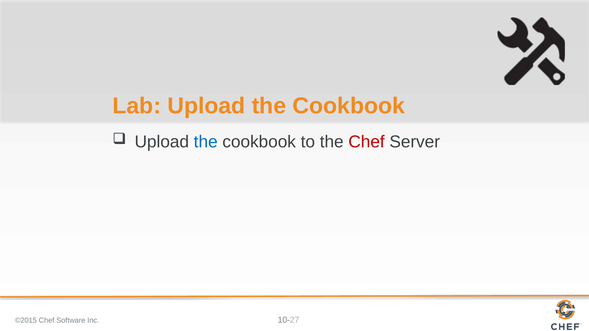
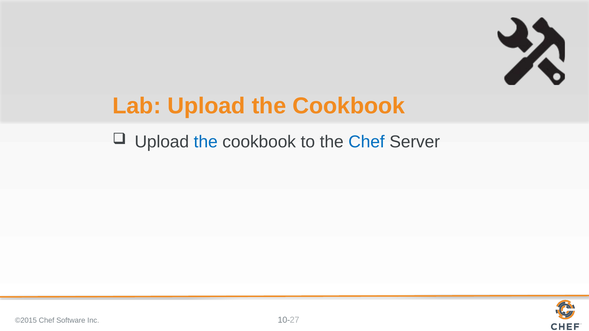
Chef at (367, 142) colour: red -> blue
